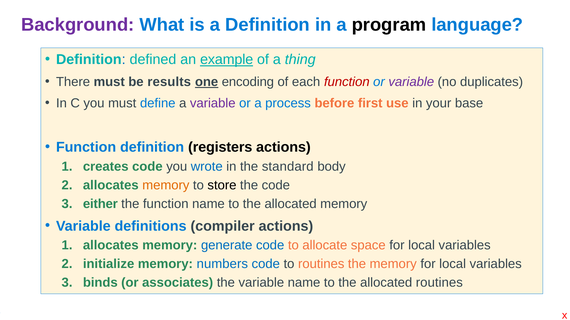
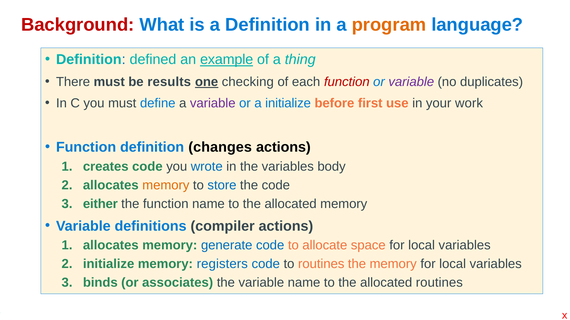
Background colour: purple -> red
program colour: black -> orange
encoding: encoding -> checking
a process: process -> initialize
base: base -> work
registers: registers -> changes
the standard: standard -> variables
store colour: black -> blue
numbers: numbers -> registers
